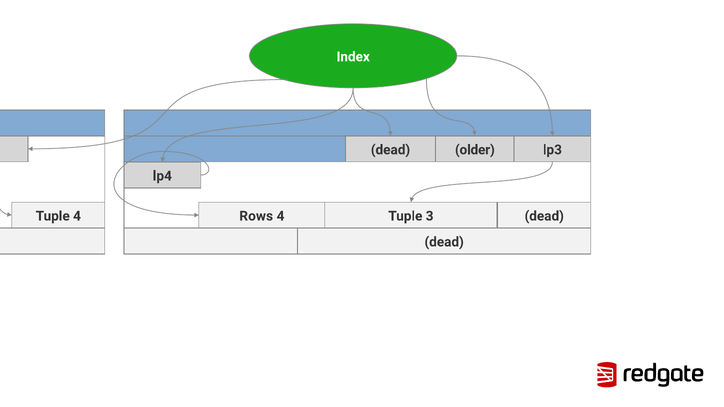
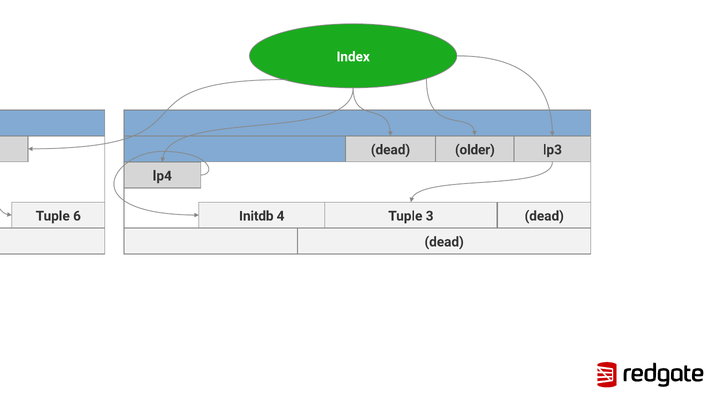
Tuple 4: 4 -> 6
Rows: Rows -> Initdb
